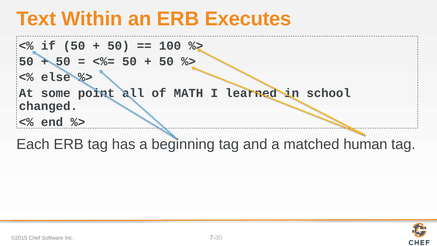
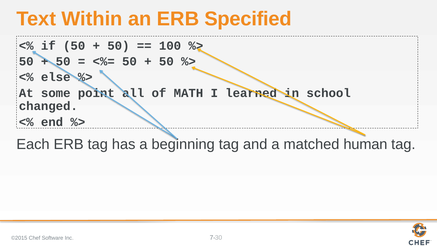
Executes: Executes -> Specified
